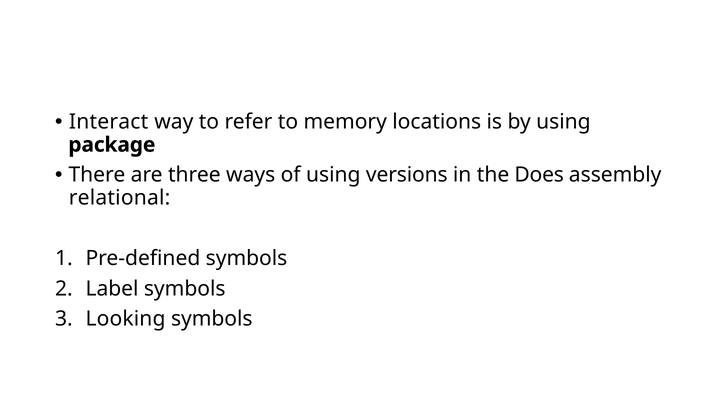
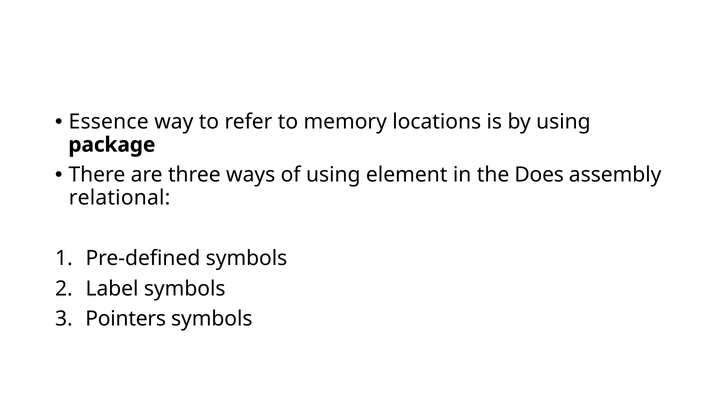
Interact: Interact -> Essence
versions: versions -> element
Looking: Looking -> Pointers
